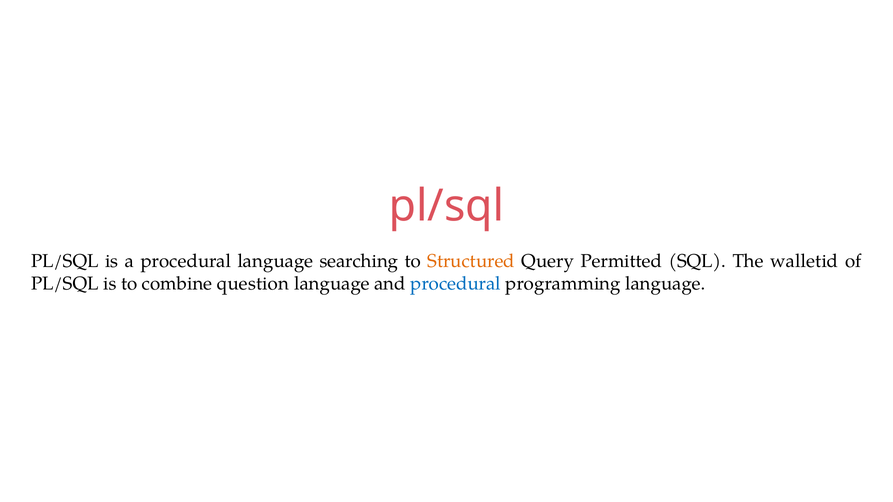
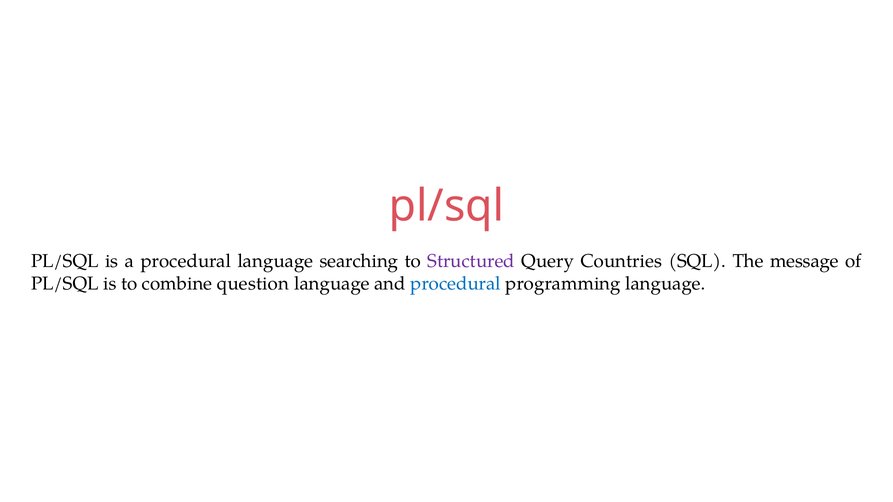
Structured colour: orange -> purple
Permitted: Permitted -> Countries
walletid: walletid -> message
